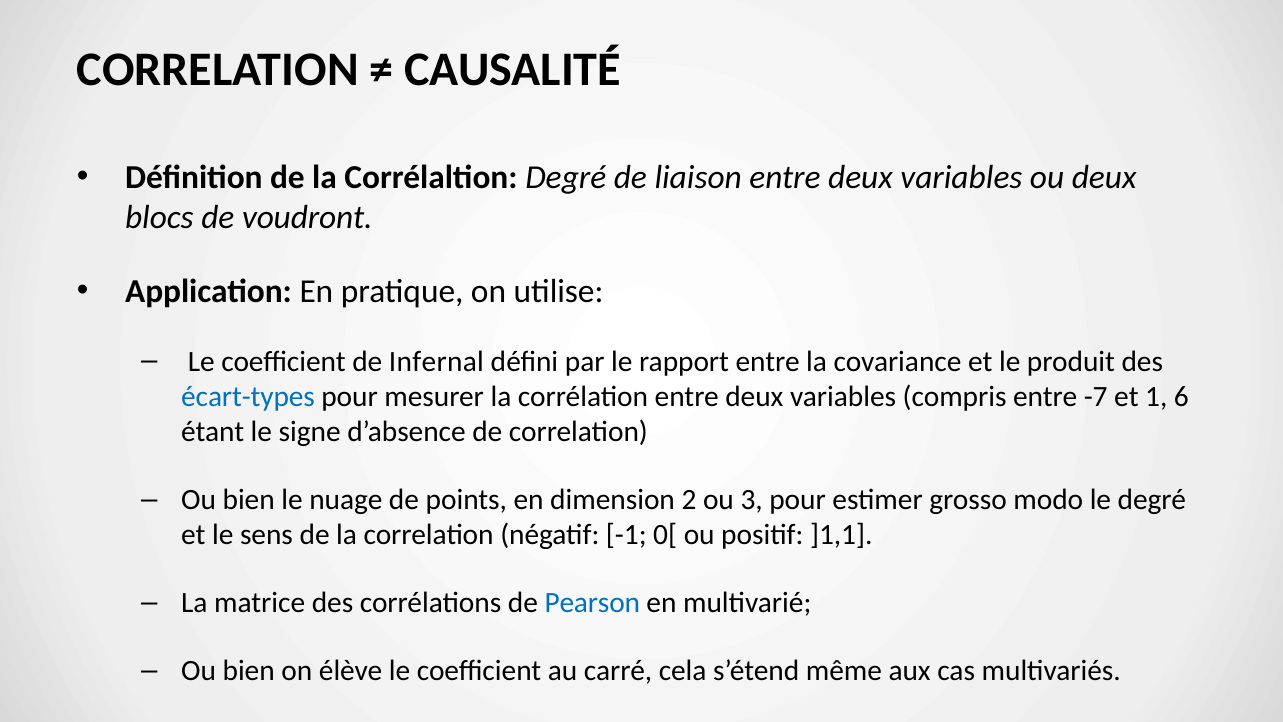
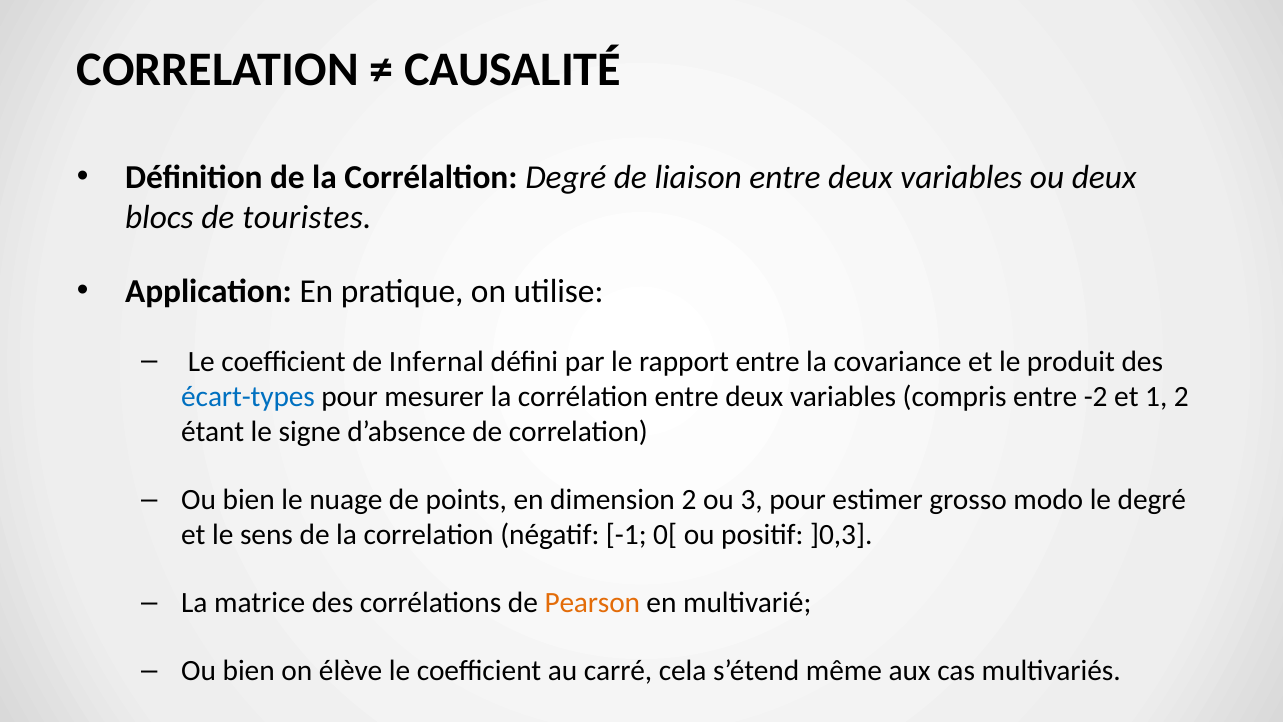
voudront: voudront -> touristes
-7: -7 -> -2
1 6: 6 -> 2
]1,1: ]1,1 -> ]0,3
Pearson colour: blue -> orange
